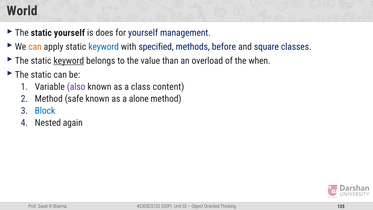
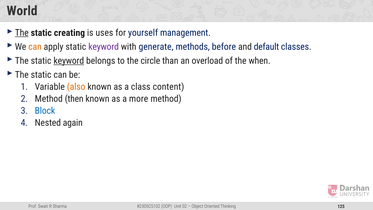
The at (22, 33) underline: none -> present
static yourself: yourself -> creating
does: does -> uses
keyword at (104, 47) colour: blue -> purple
specified: specified -> generate
square: square -> default
value: value -> circle
also colour: purple -> orange
safe: safe -> then
alone: alone -> more
